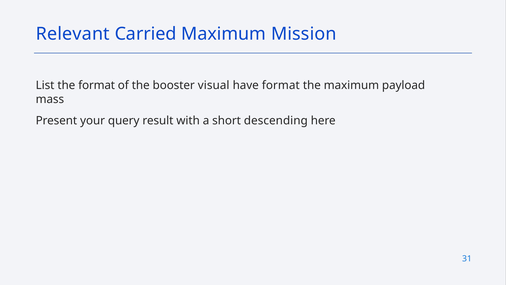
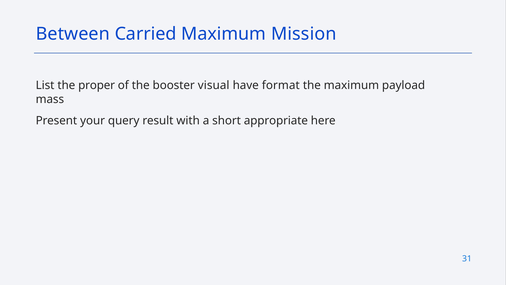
Relevant: Relevant -> Between
the format: format -> proper
descending: descending -> appropriate
